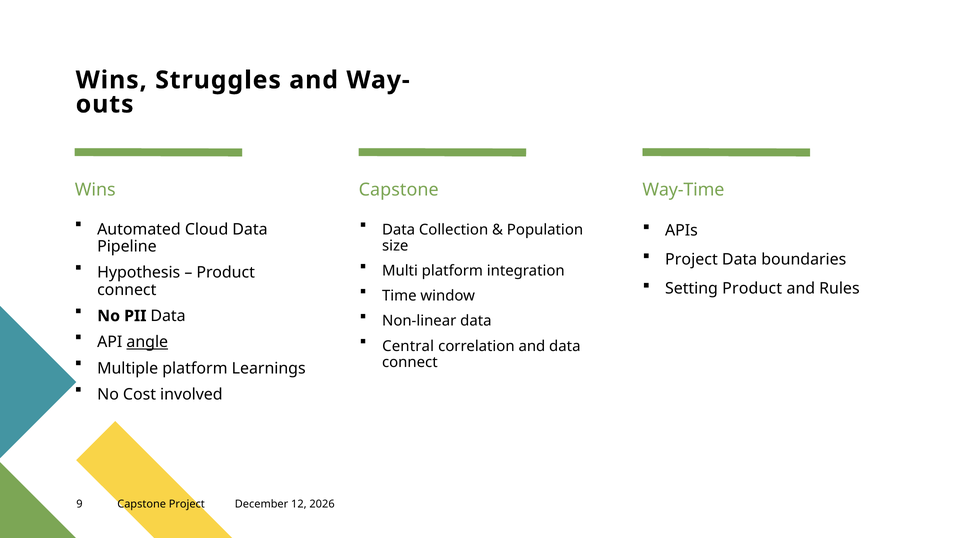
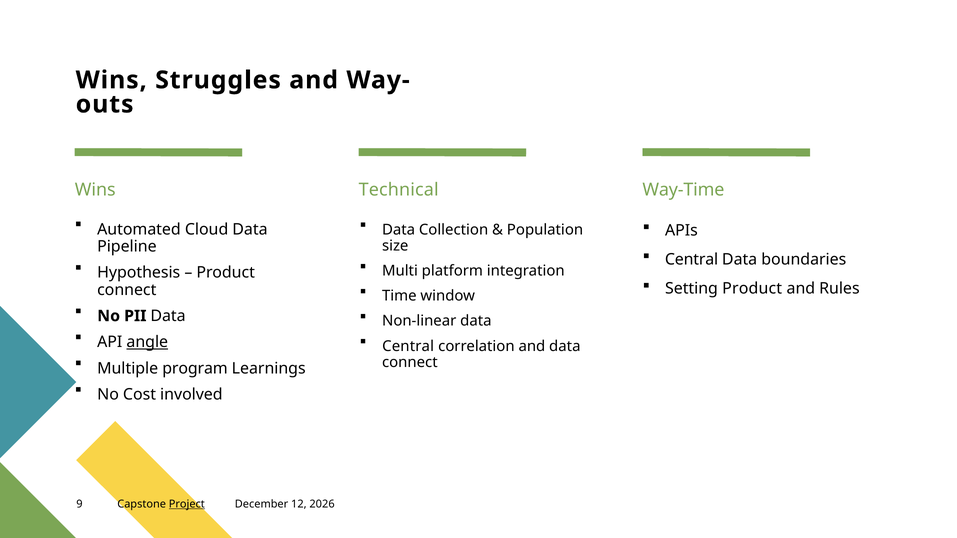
Capstone at (399, 190): Capstone -> Technical
Project at (691, 259): Project -> Central
Multiple platform: platform -> program
Project at (187, 504) underline: none -> present
